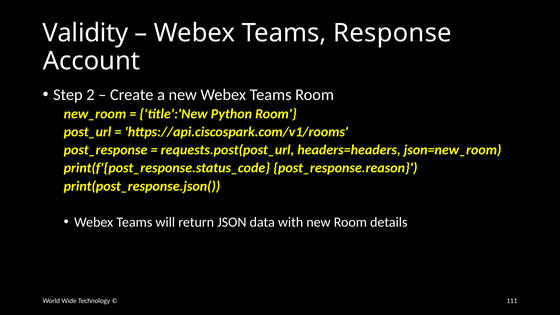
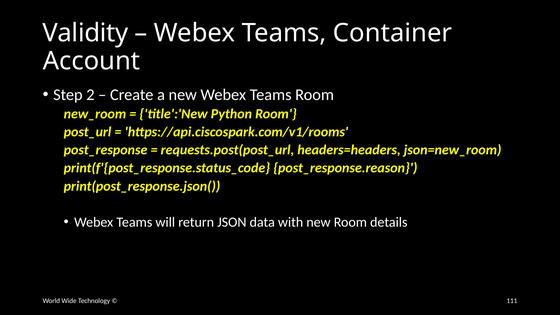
Response: Response -> Container
